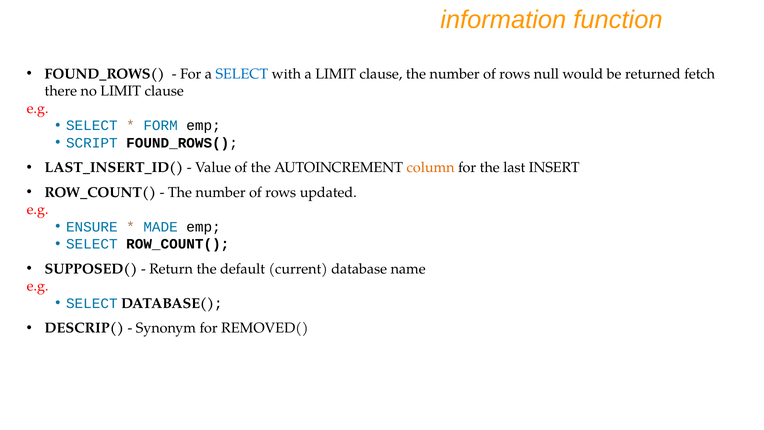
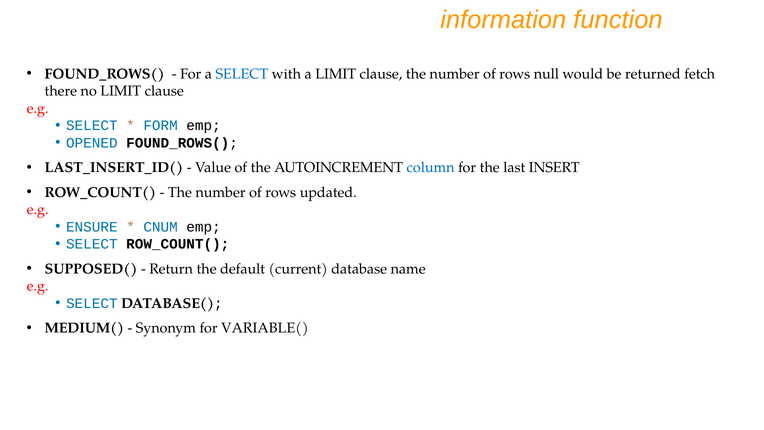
SCRIPT: SCRIPT -> OPENED
column colour: orange -> blue
MADE: MADE -> CNUM
DESCRIP(: DESCRIP( -> MEDIUM(
REMOVED(: REMOVED( -> VARIABLE(
